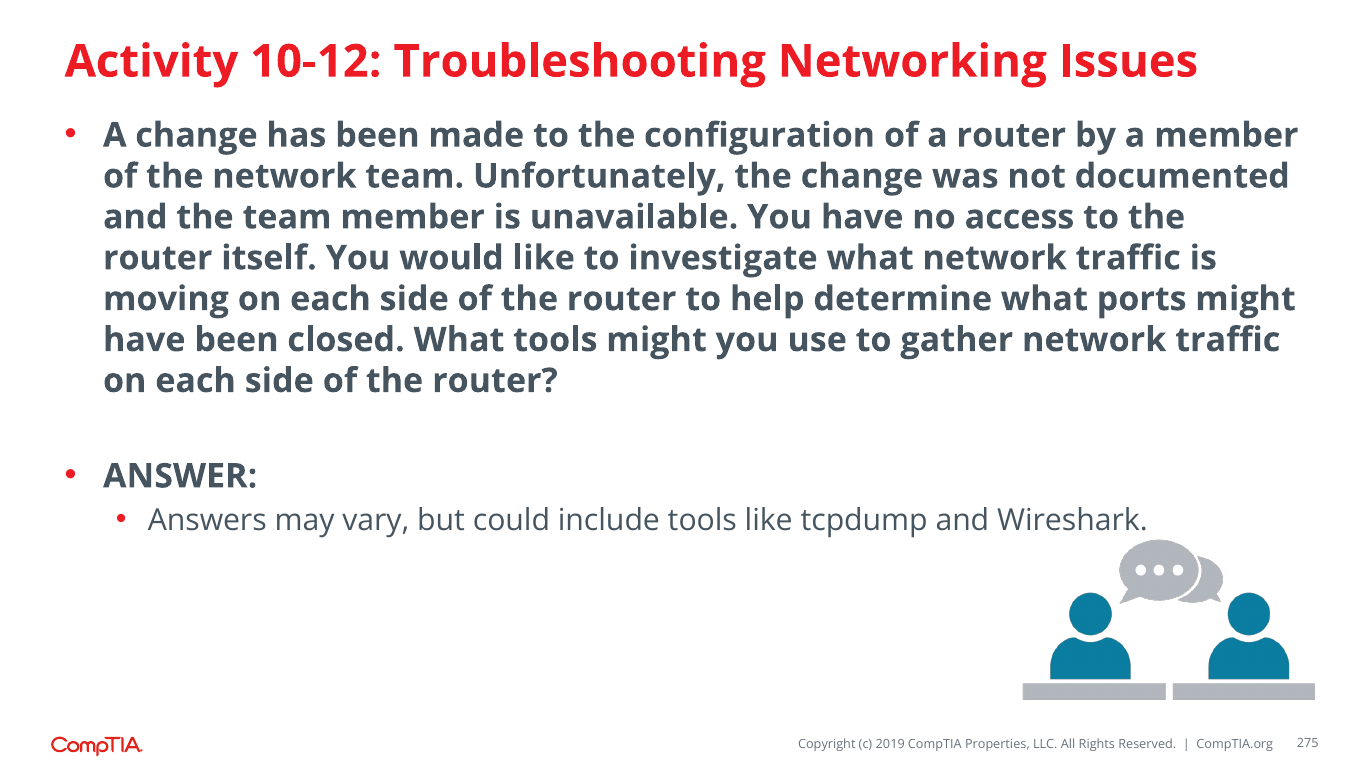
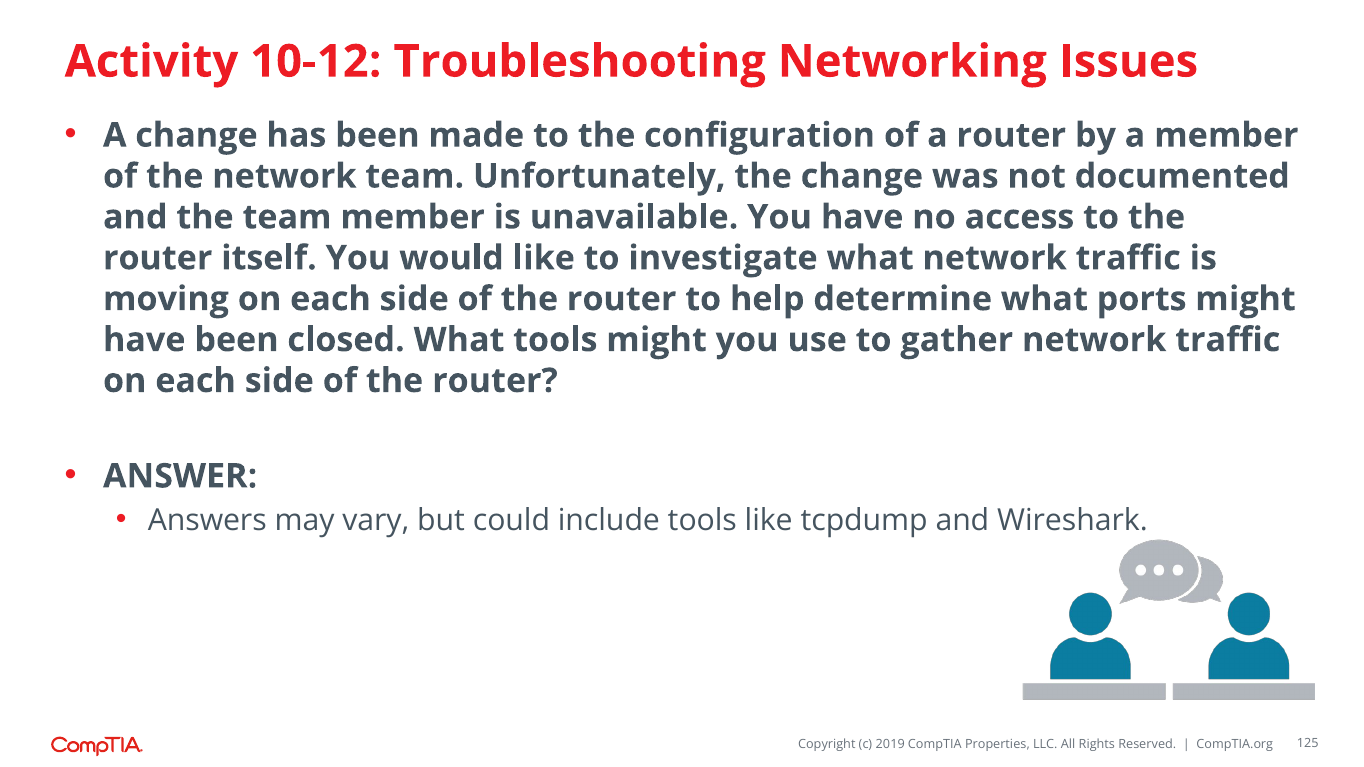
275: 275 -> 125
